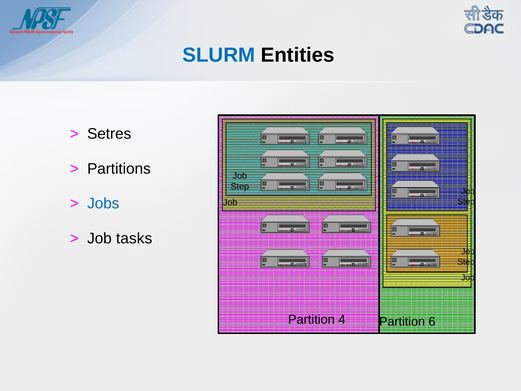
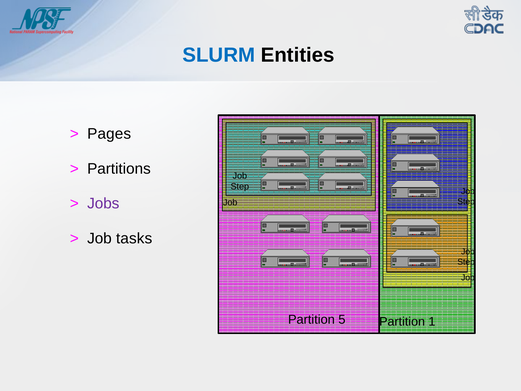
Setres: Setres -> Pages
Jobs colour: blue -> purple
4: 4 -> 5
6: 6 -> 1
